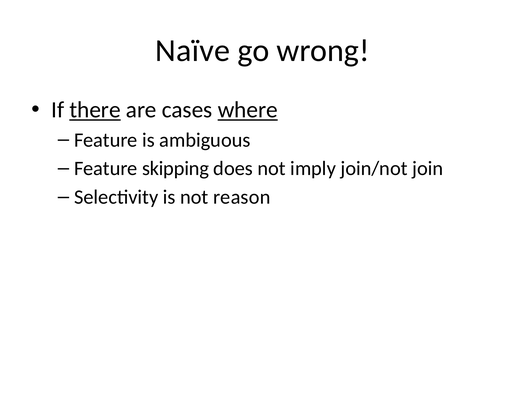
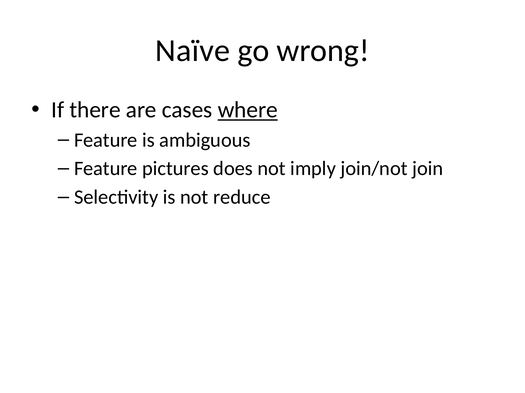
there underline: present -> none
skipping: skipping -> pictures
reason: reason -> reduce
